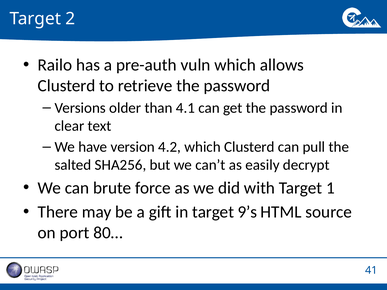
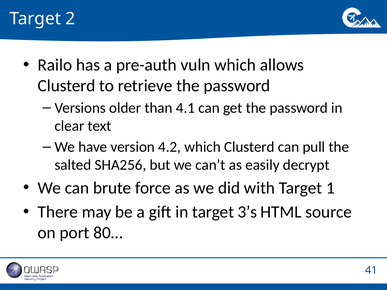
9’s: 9’s -> 3’s
